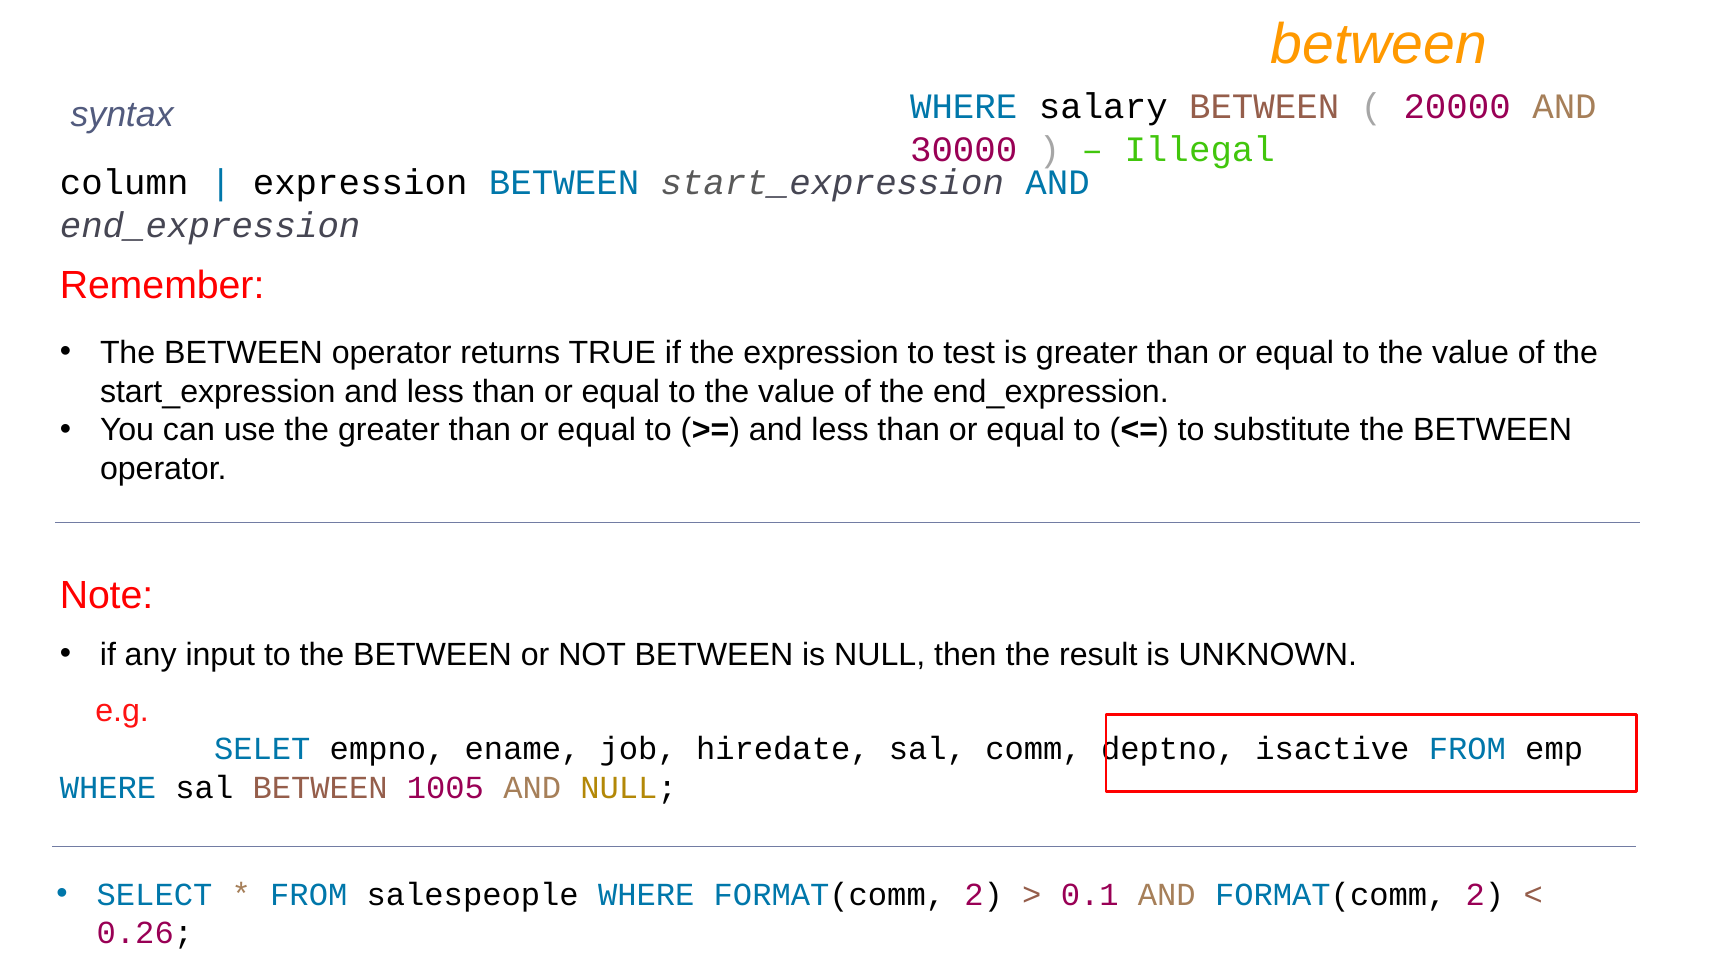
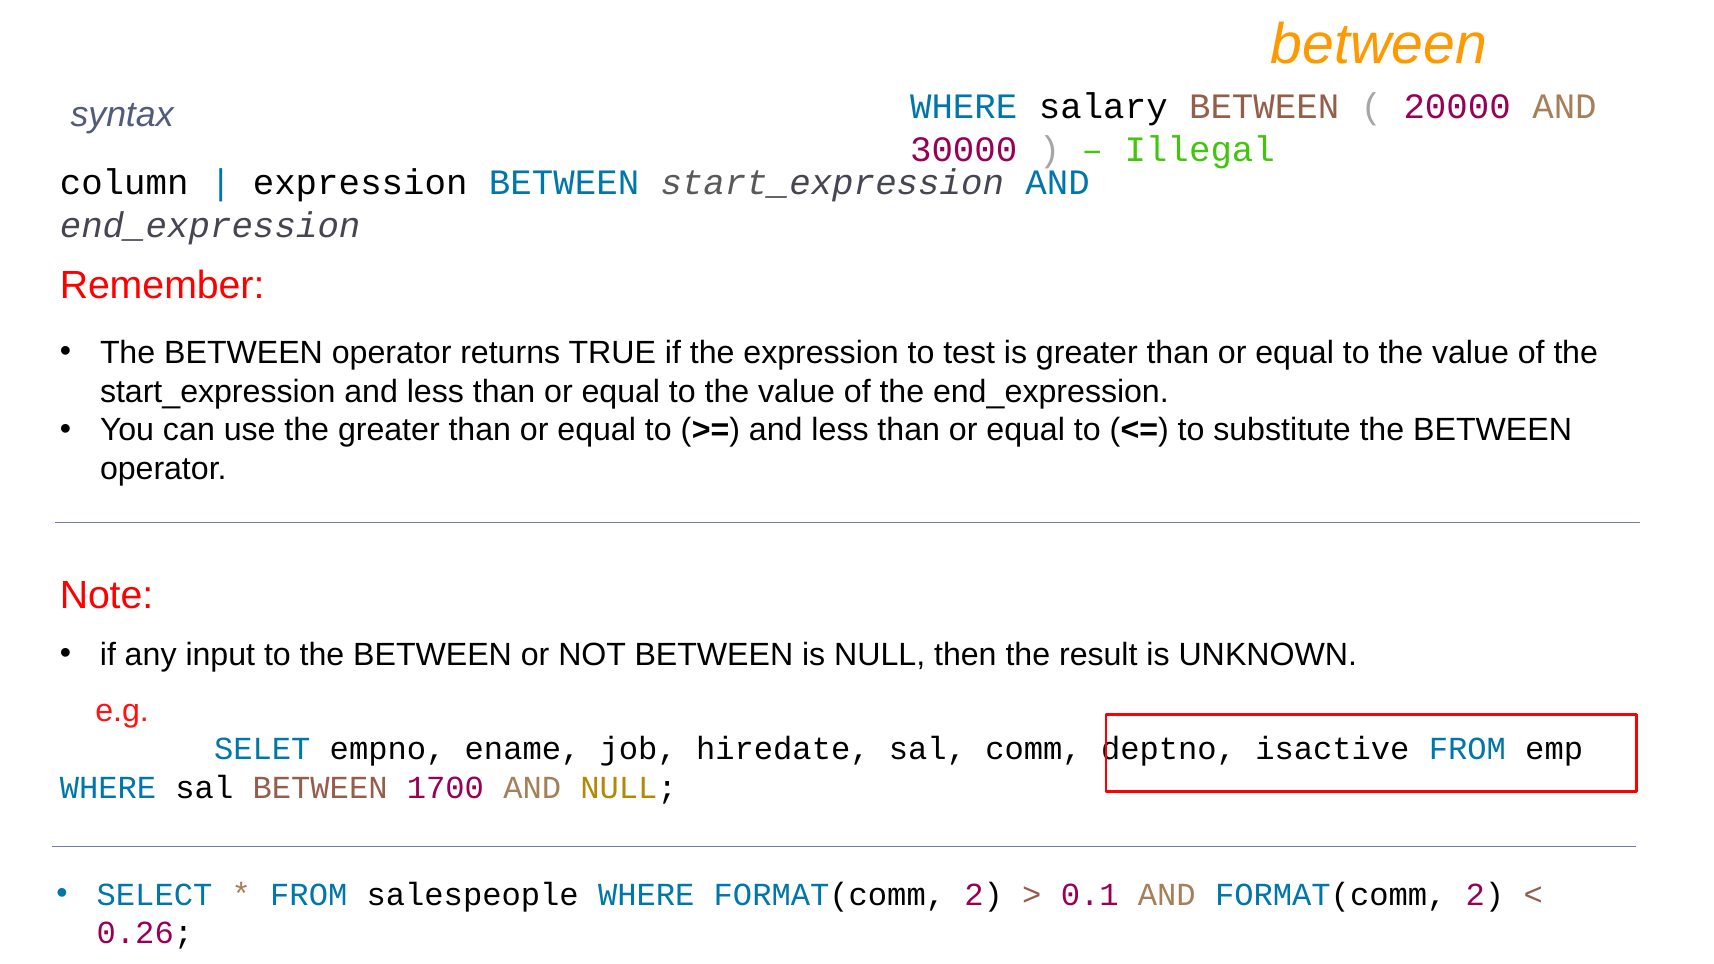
1005: 1005 -> 1700
